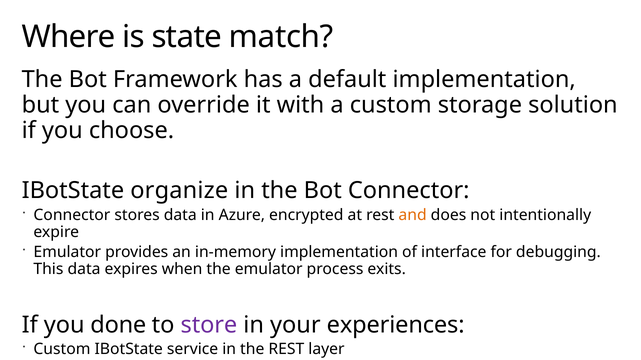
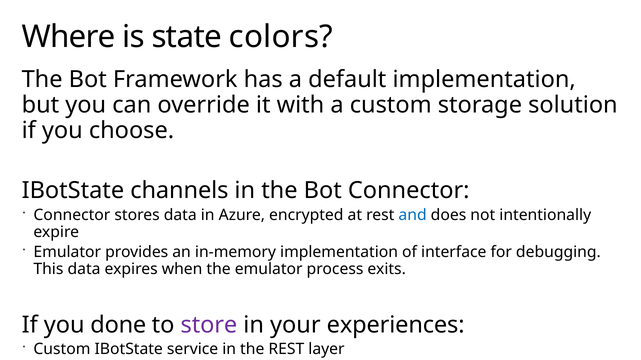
match: match -> colors
organize: organize -> channels
and colour: orange -> blue
